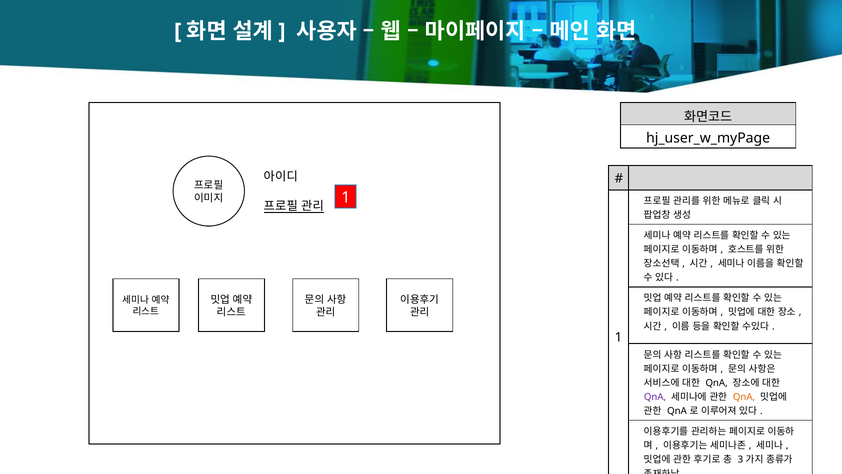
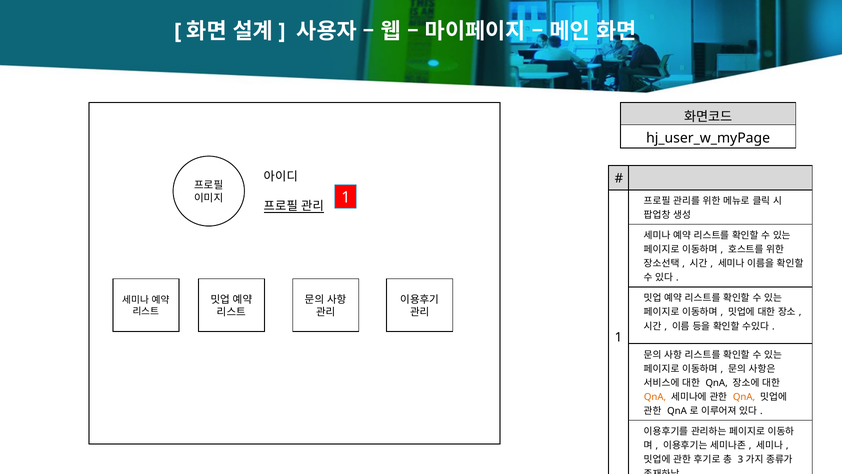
QnA at (655, 397) colour: purple -> orange
